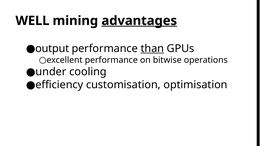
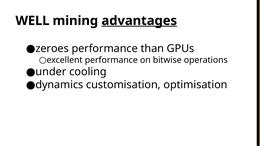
output: output -> zeroes
than underline: present -> none
efficiency: efficiency -> dynamics
